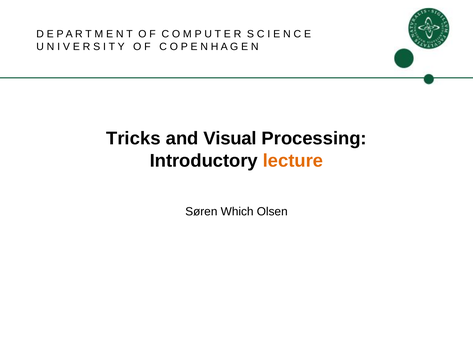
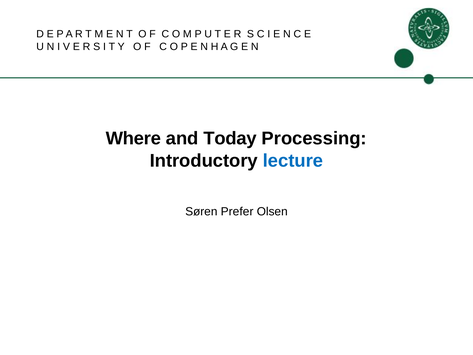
Tricks: Tricks -> Where
Visual: Visual -> Today
lecture colour: orange -> blue
Which: Which -> Prefer
